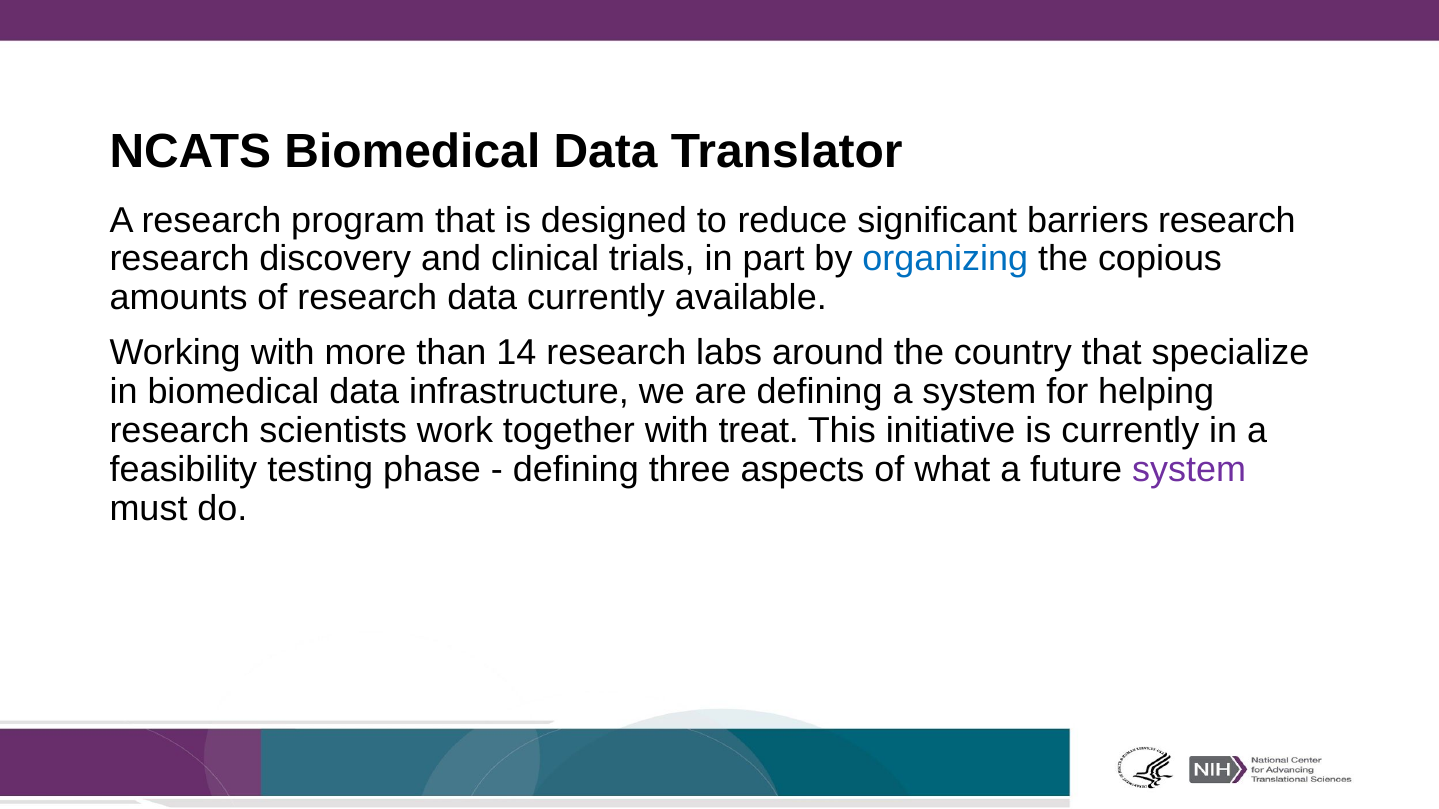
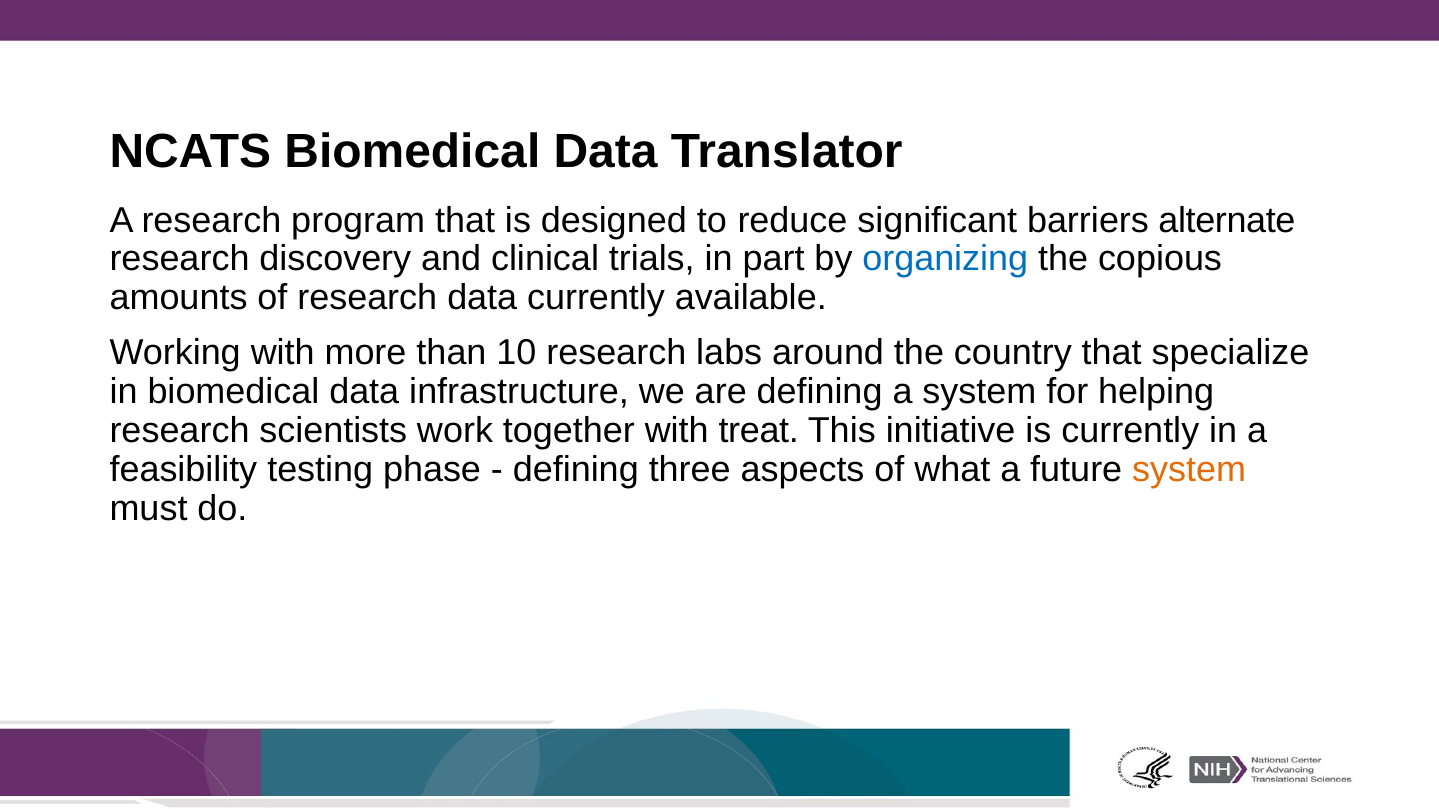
barriers research: research -> alternate
14: 14 -> 10
system at (1189, 470) colour: purple -> orange
